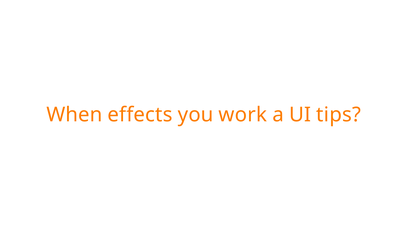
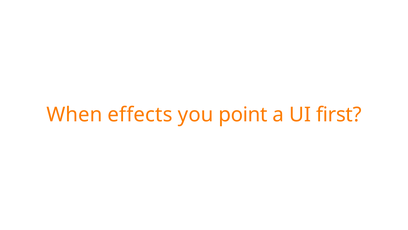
work: work -> point
tips: tips -> first
